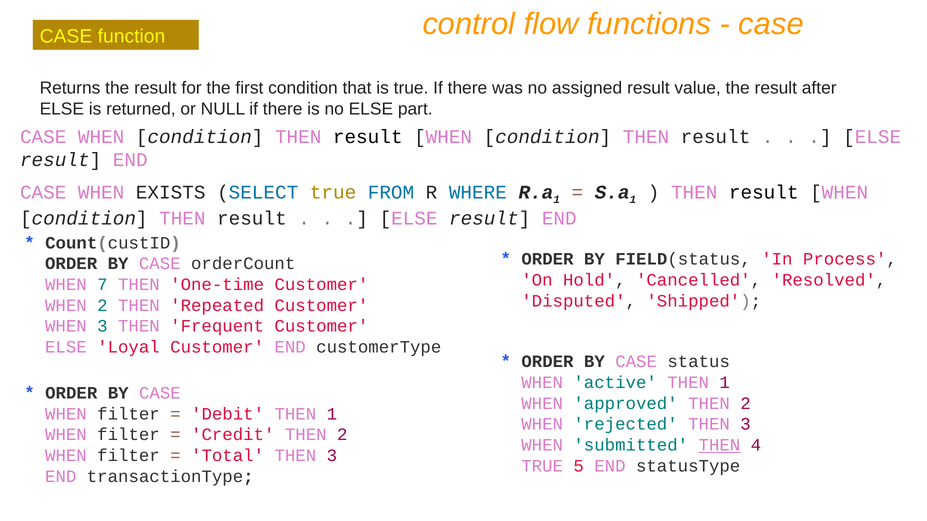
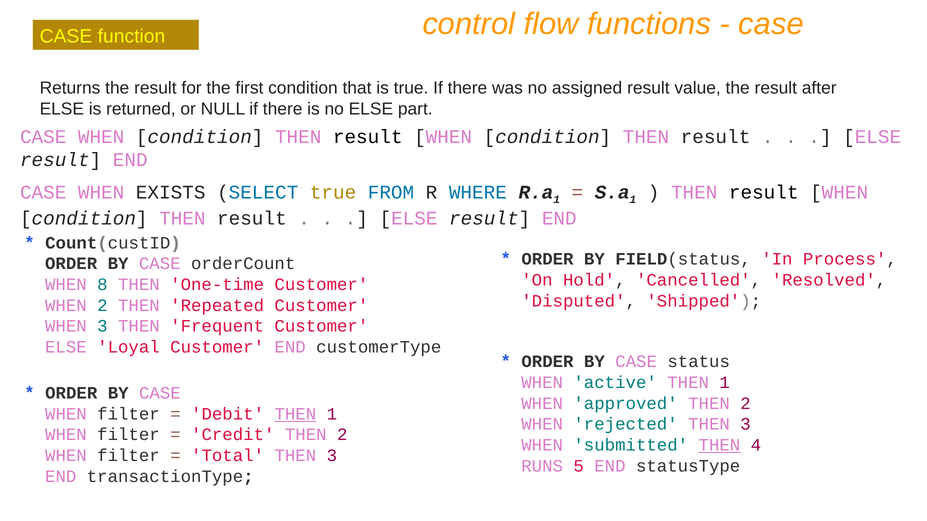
7: 7 -> 8
THEN at (295, 414) underline: none -> present
TRUE at (542, 466): TRUE -> RUNS
